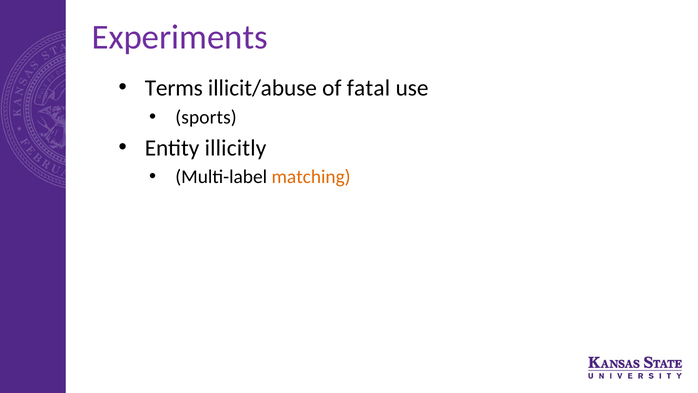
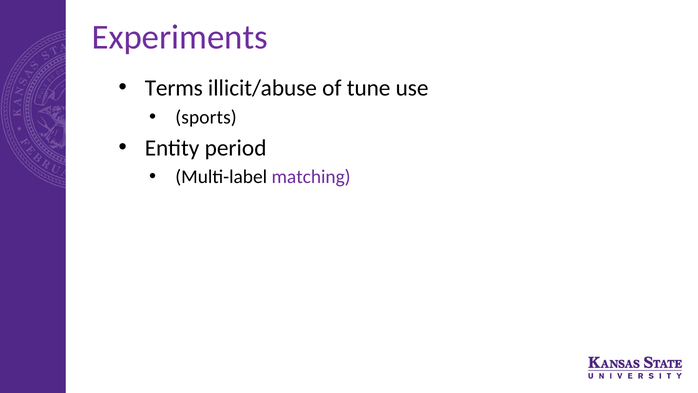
fatal: fatal -> tune
illicitly: illicitly -> period
matching colour: orange -> purple
